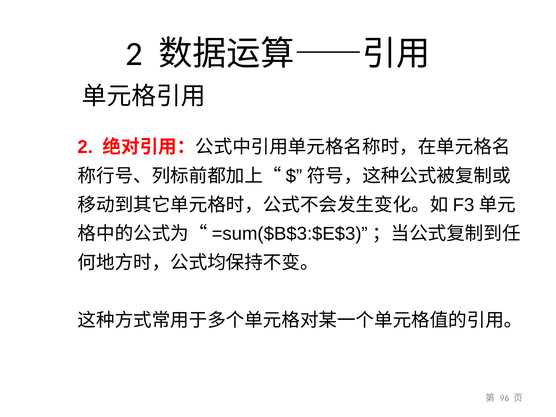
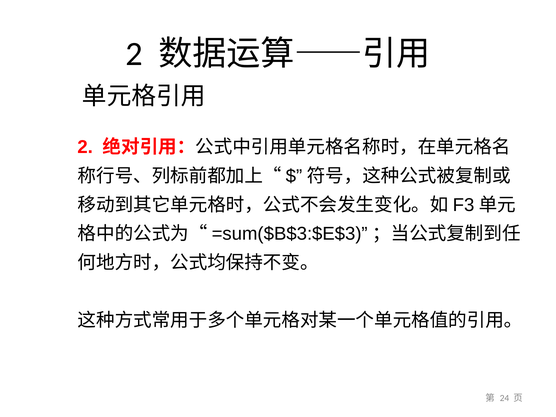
96: 96 -> 24
